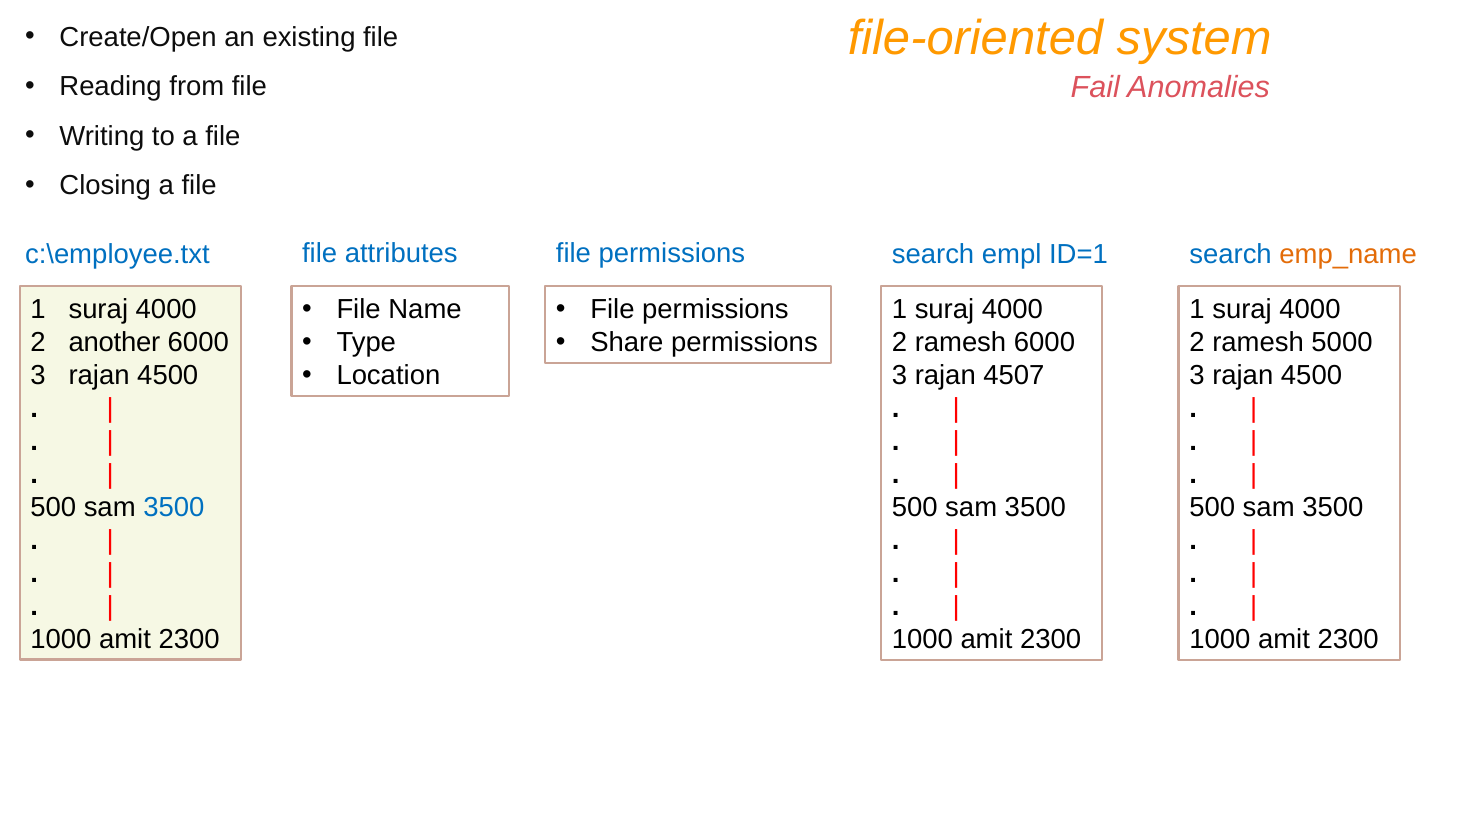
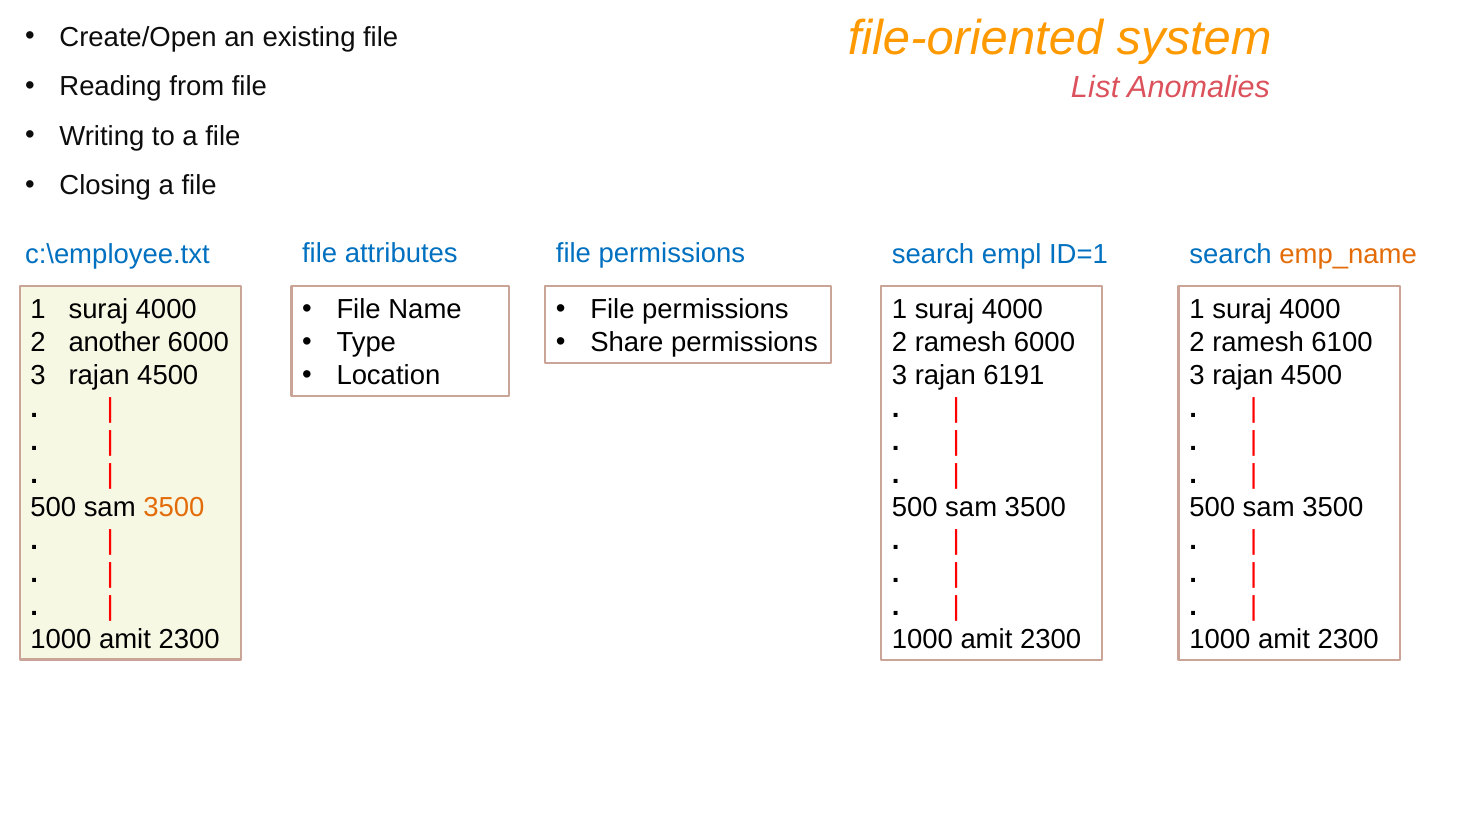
Fail: Fail -> List
5000: 5000 -> 6100
4507: 4507 -> 6191
3500 at (174, 507) colour: blue -> orange
